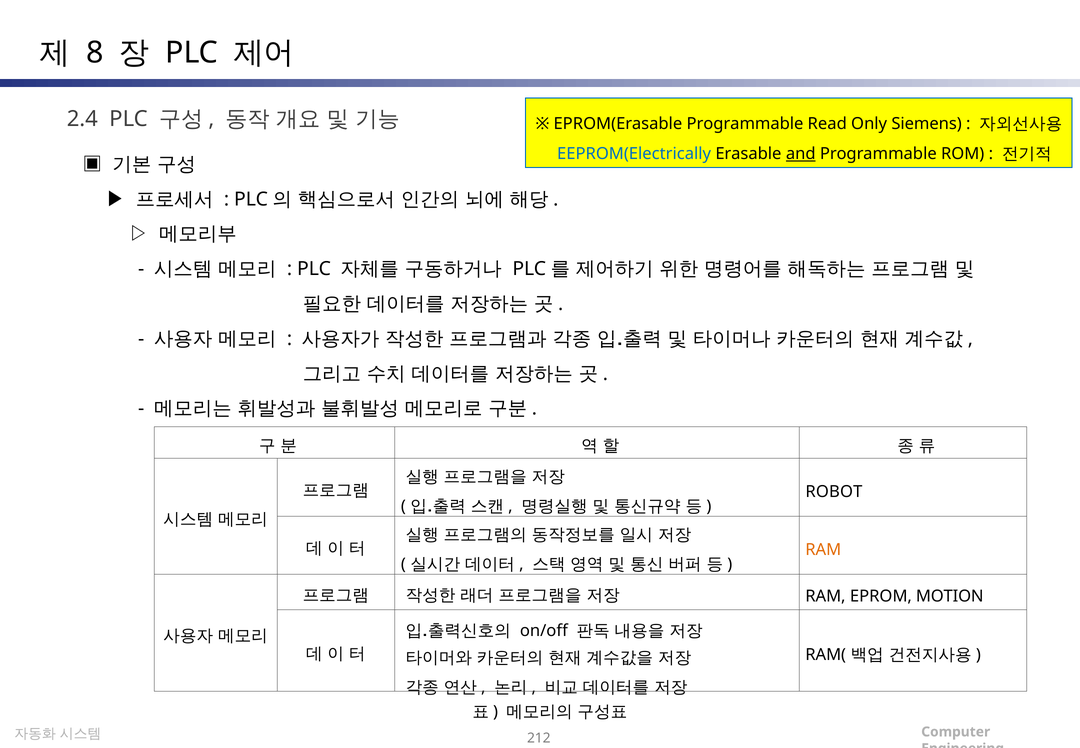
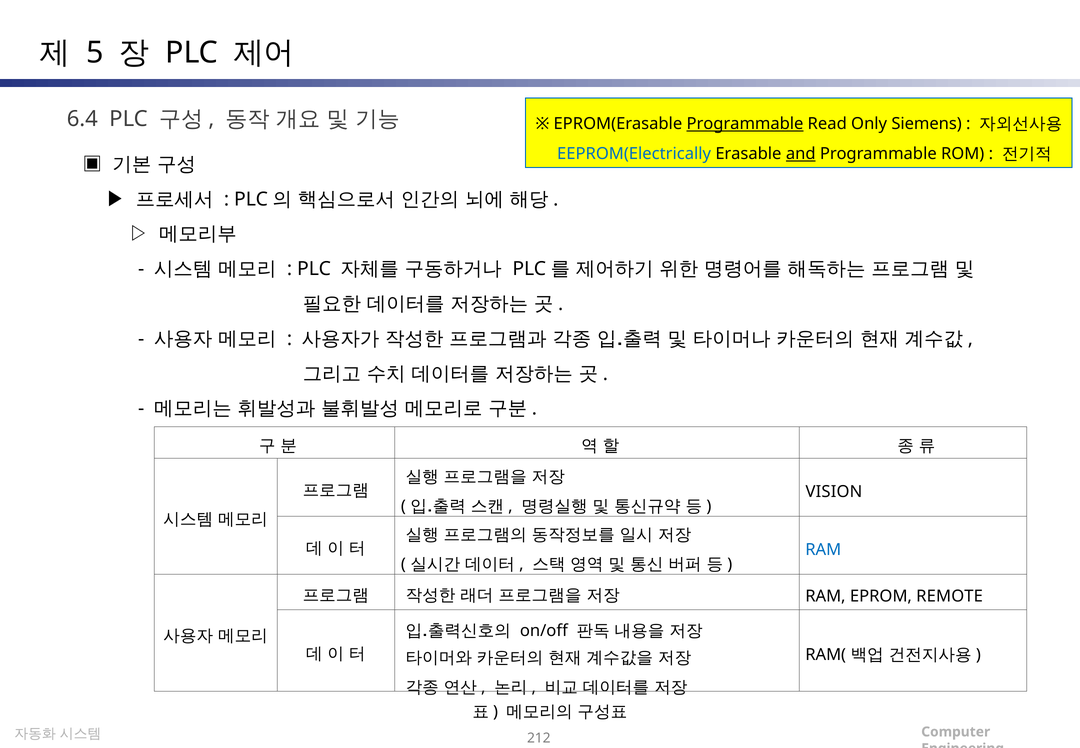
8: 8 -> 5
2.4: 2.4 -> 6.4
Programmable at (745, 124) underline: none -> present
ROBOT: ROBOT -> VISION
RAM at (823, 549) colour: orange -> blue
MOTION: MOTION -> REMOTE
